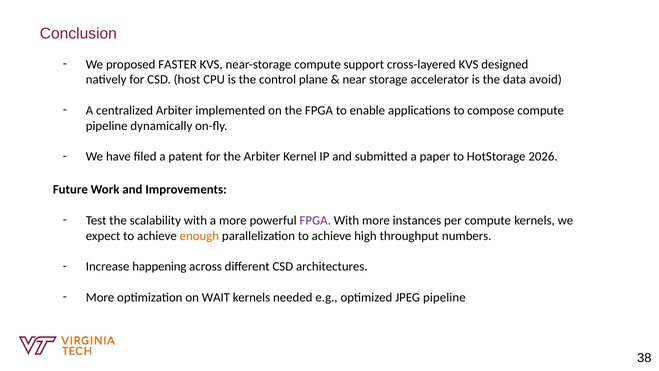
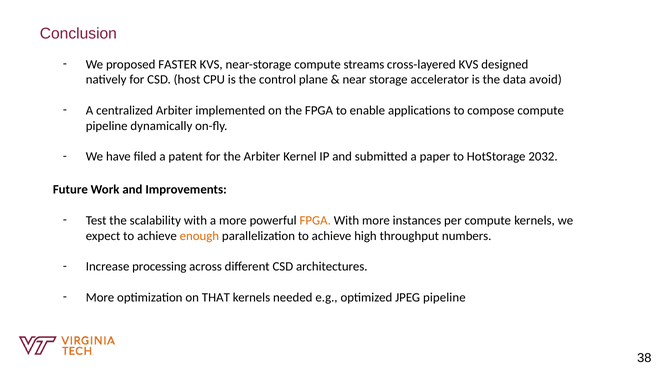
support: support -> streams
2026: 2026 -> 2032
FPGA at (315, 220) colour: purple -> orange
happening: happening -> processing
WAIT: WAIT -> THAT
